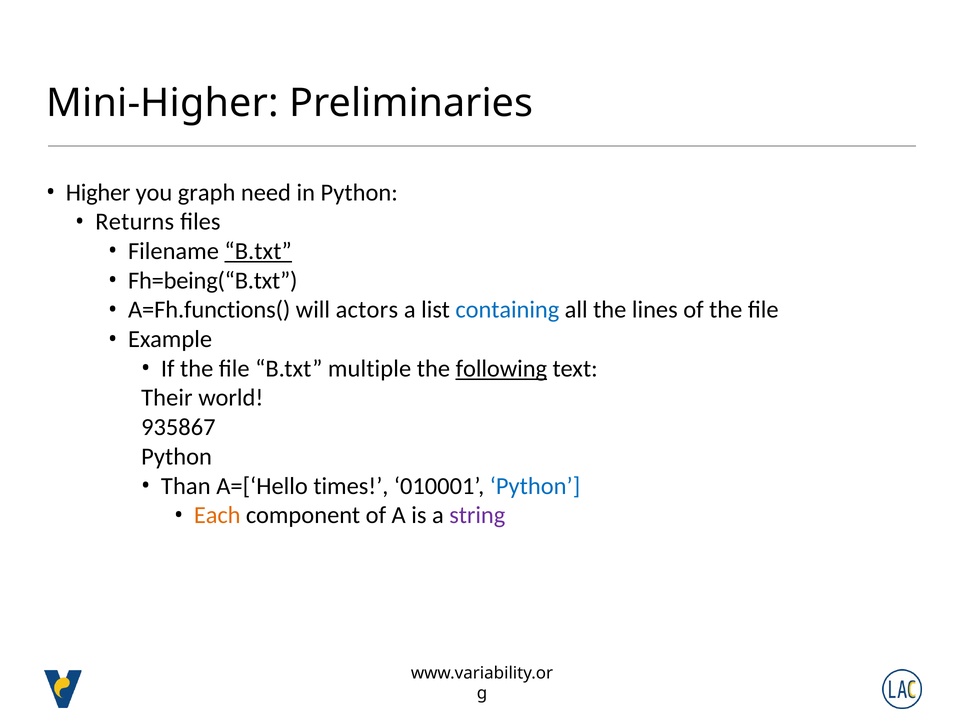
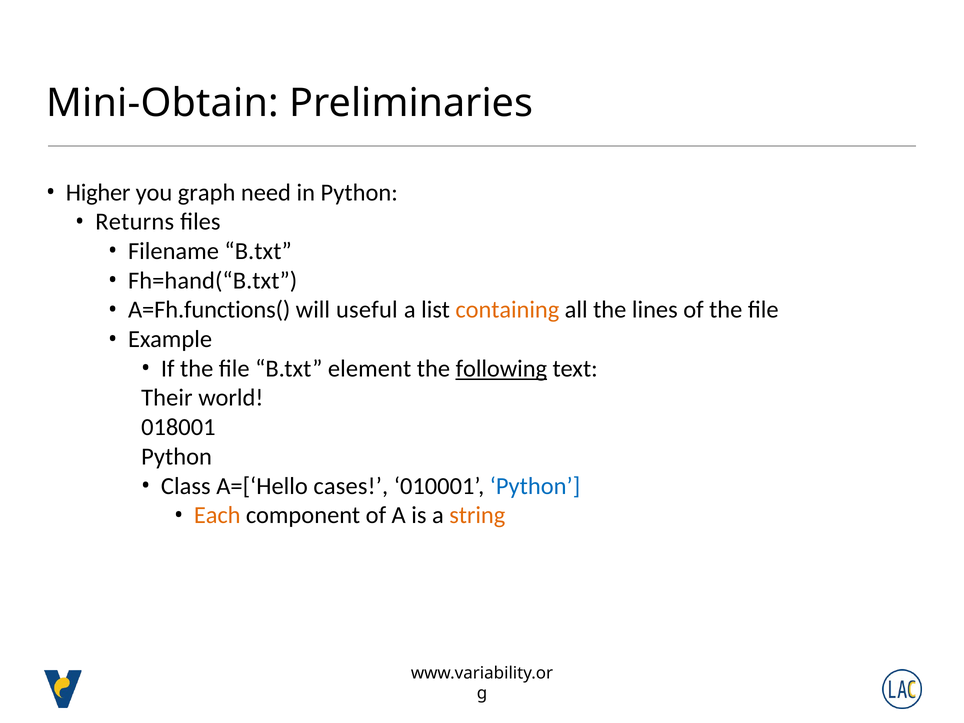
Mini-Higher: Mini-Higher -> Mini-Obtain
B.txt at (258, 251) underline: present -> none
Fh=being(“B.txt: Fh=being(“B.txt -> Fh=hand(“B.txt
actors: actors -> useful
containing colour: blue -> orange
multiple: multiple -> element
935867: 935867 -> 018001
Than: Than -> Class
times: times -> cases
string colour: purple -> orange
